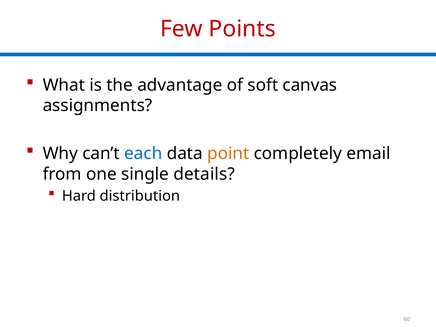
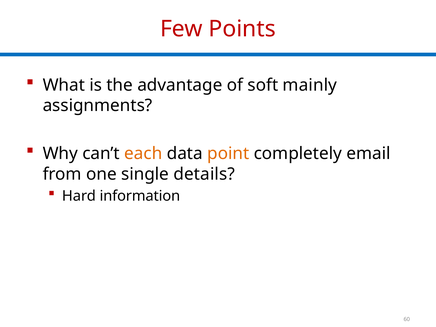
canvas: canvas -> mainly
each colour: blue -> orange
distribution: distribution -> information
